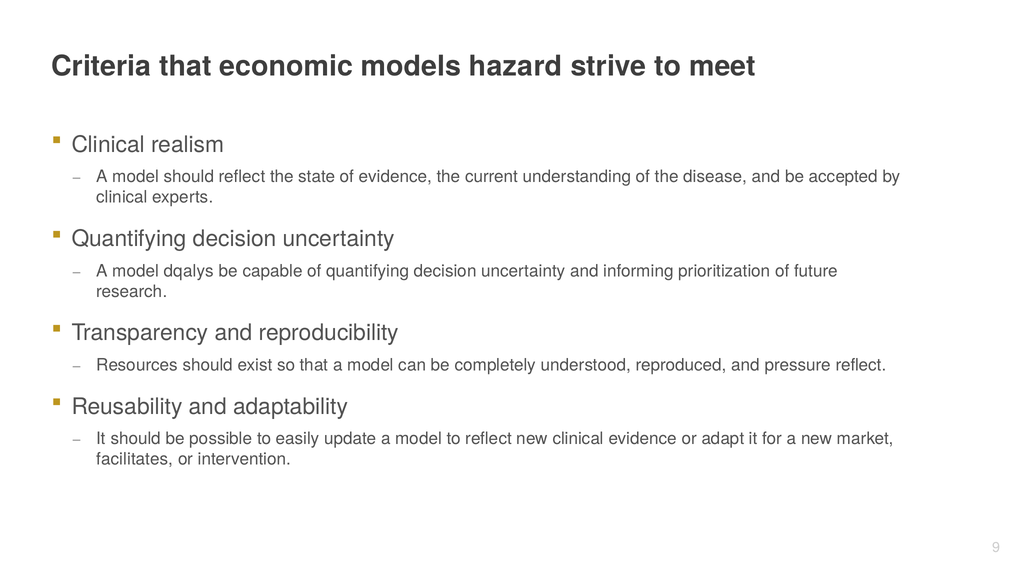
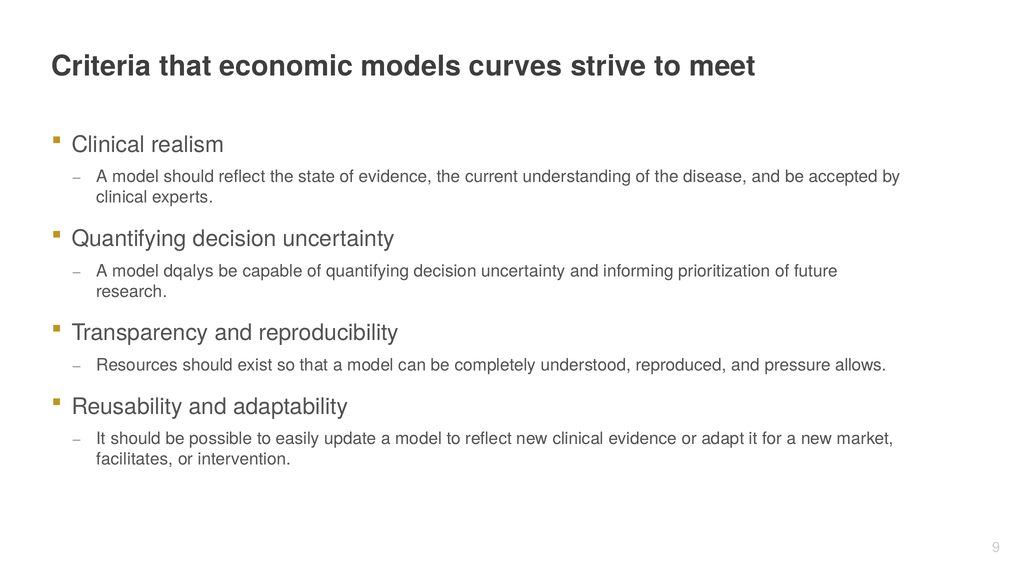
hazard: hazard -> curves
pressure reflect: reflect -> allows
